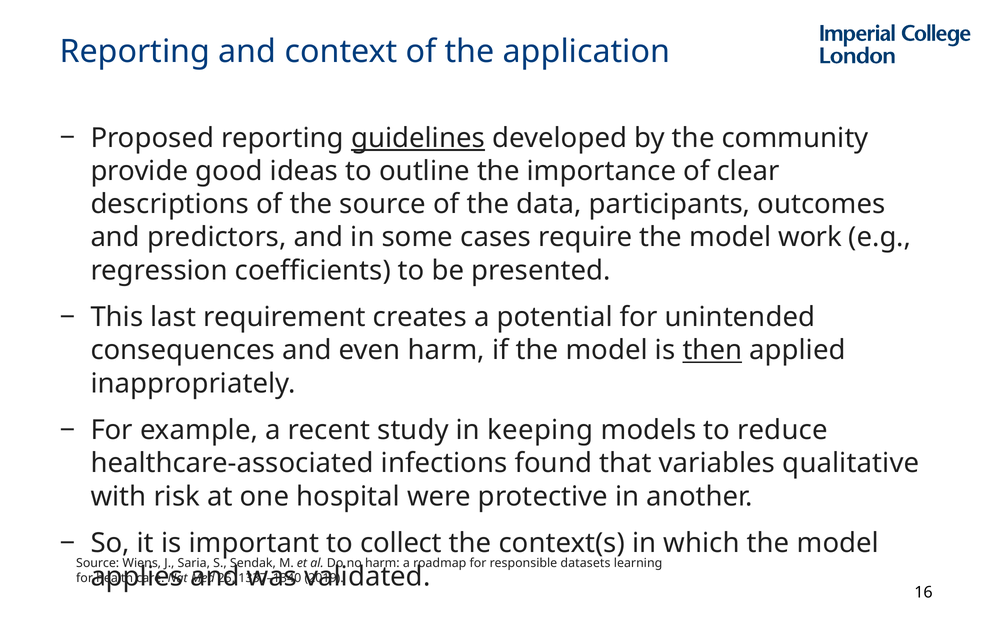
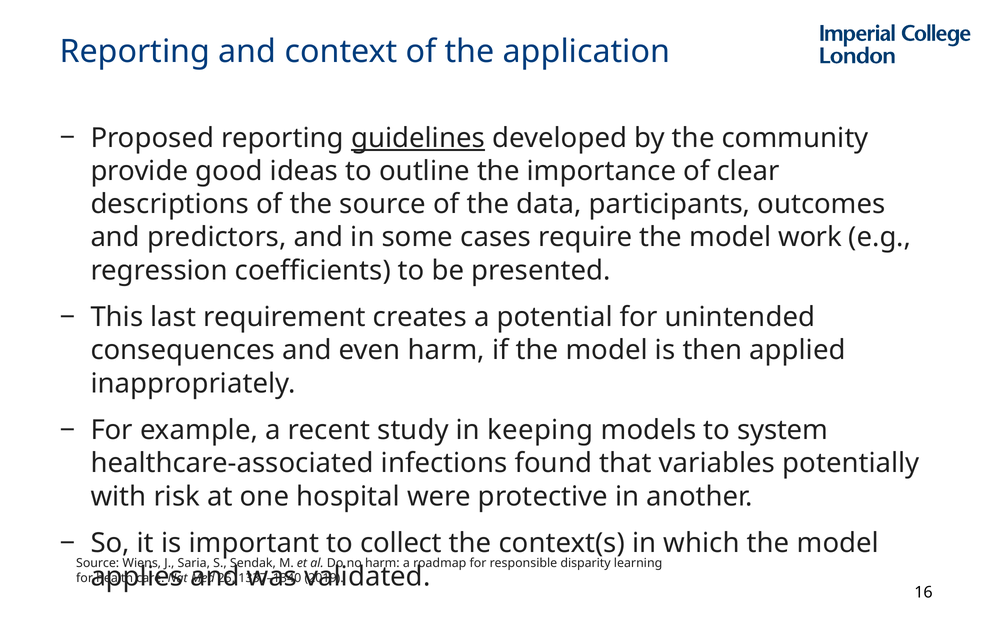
then underline: present -> none
reduce: reduce -> system
qualitative: qualitative -> potentially
datasets: datasets -> disparity
